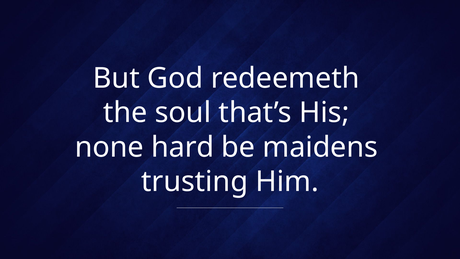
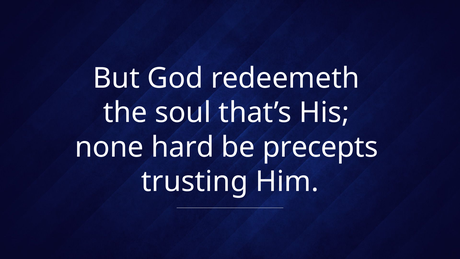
maidens: maidens -> precepts
